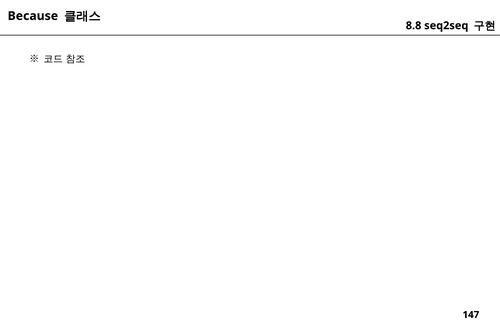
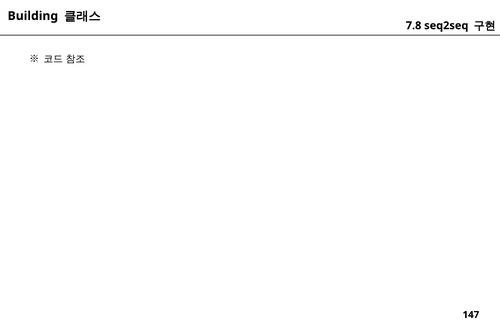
Because: Because -> Building
8.8: 8.8 -> 7.8
